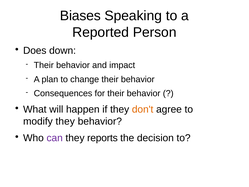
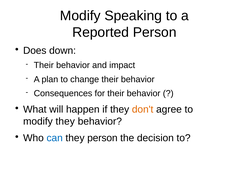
Biases at (80, 16): Biases -> Modify
can colour: purple -> blue
they reports: reports -> person
